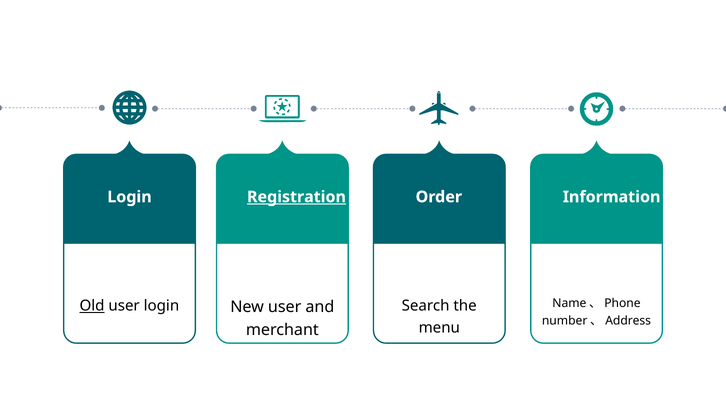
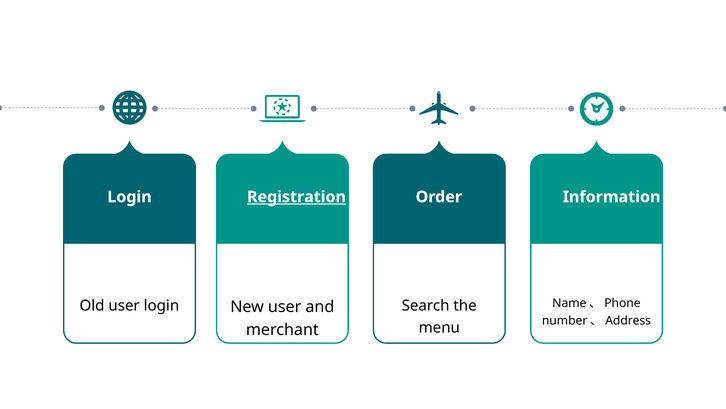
Old underline: present -> none
